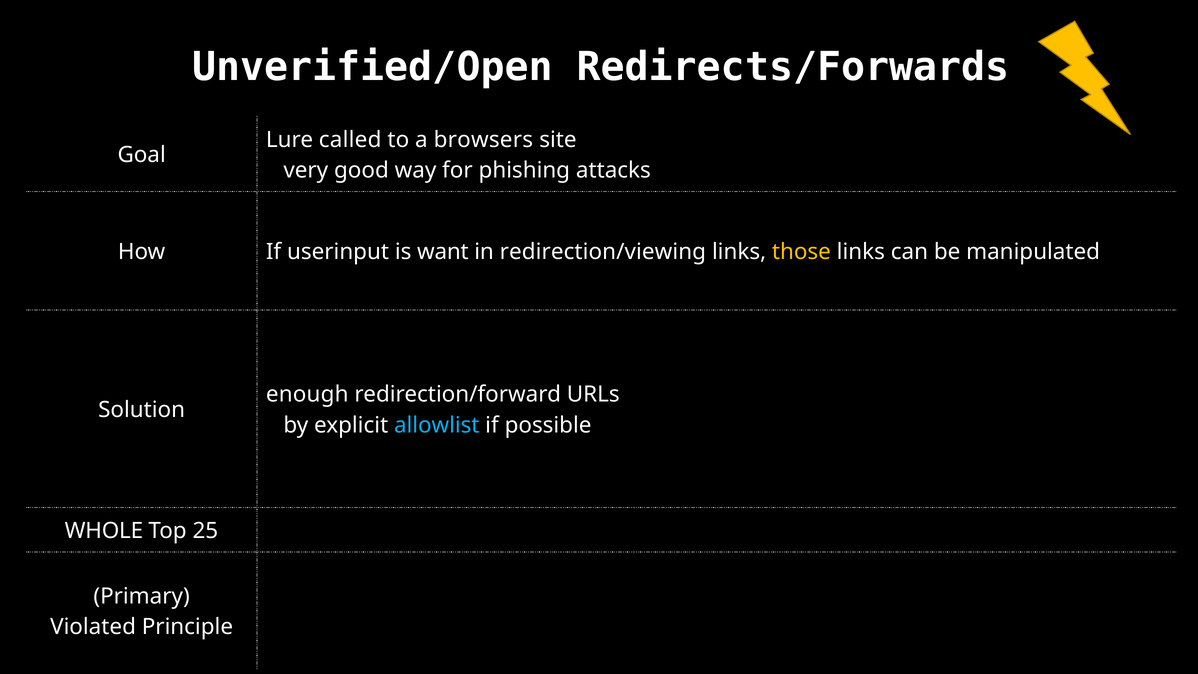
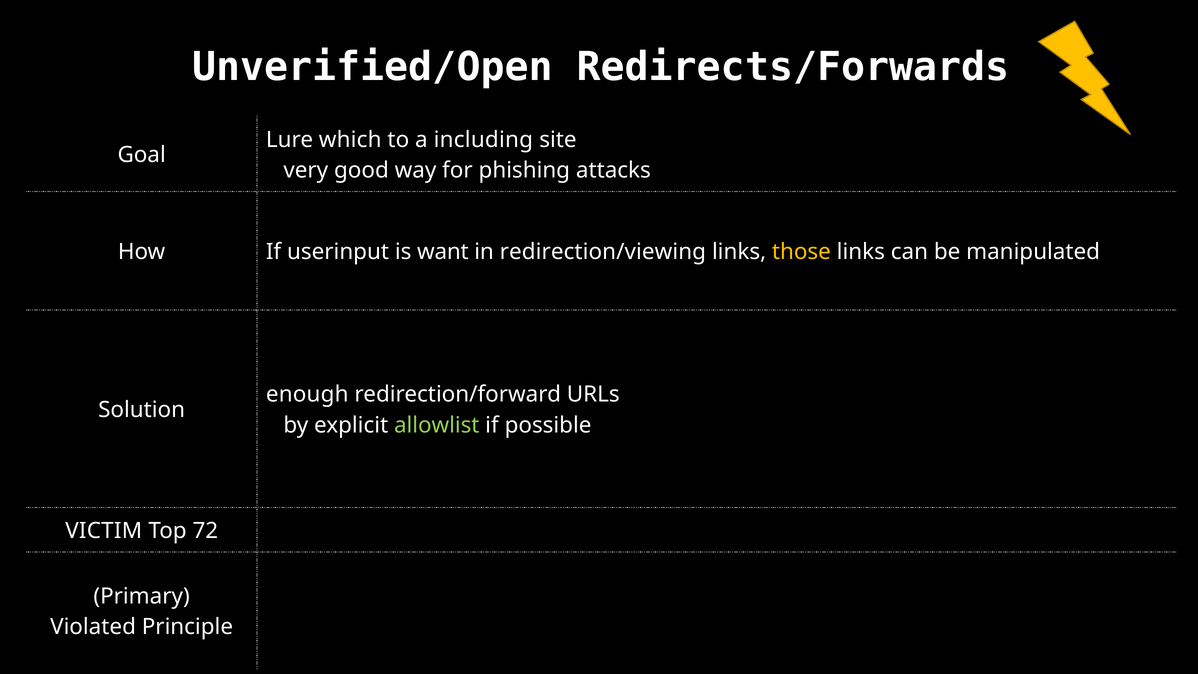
called: called -> which
browsers: browsers -> including
allowlist colour: light blue -> light green
WHOLE: WHOLE -> VICTIM
25: 25 -> 72
